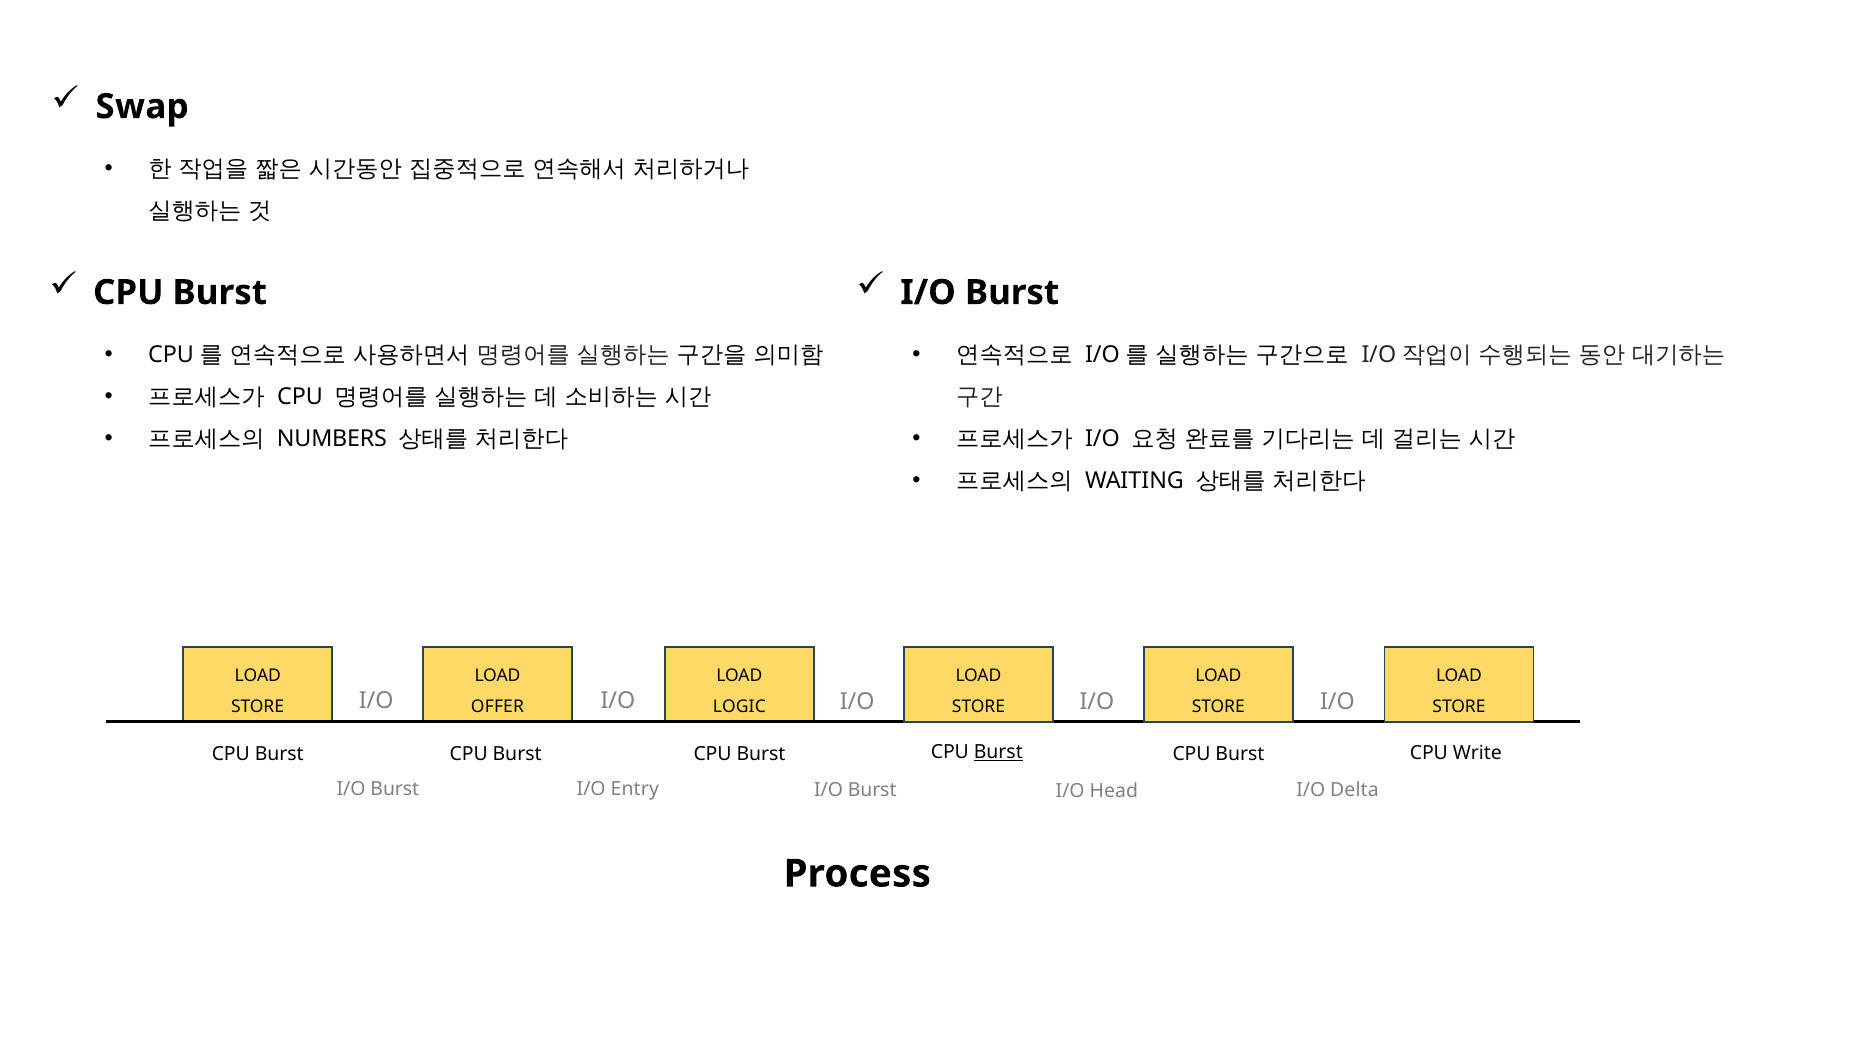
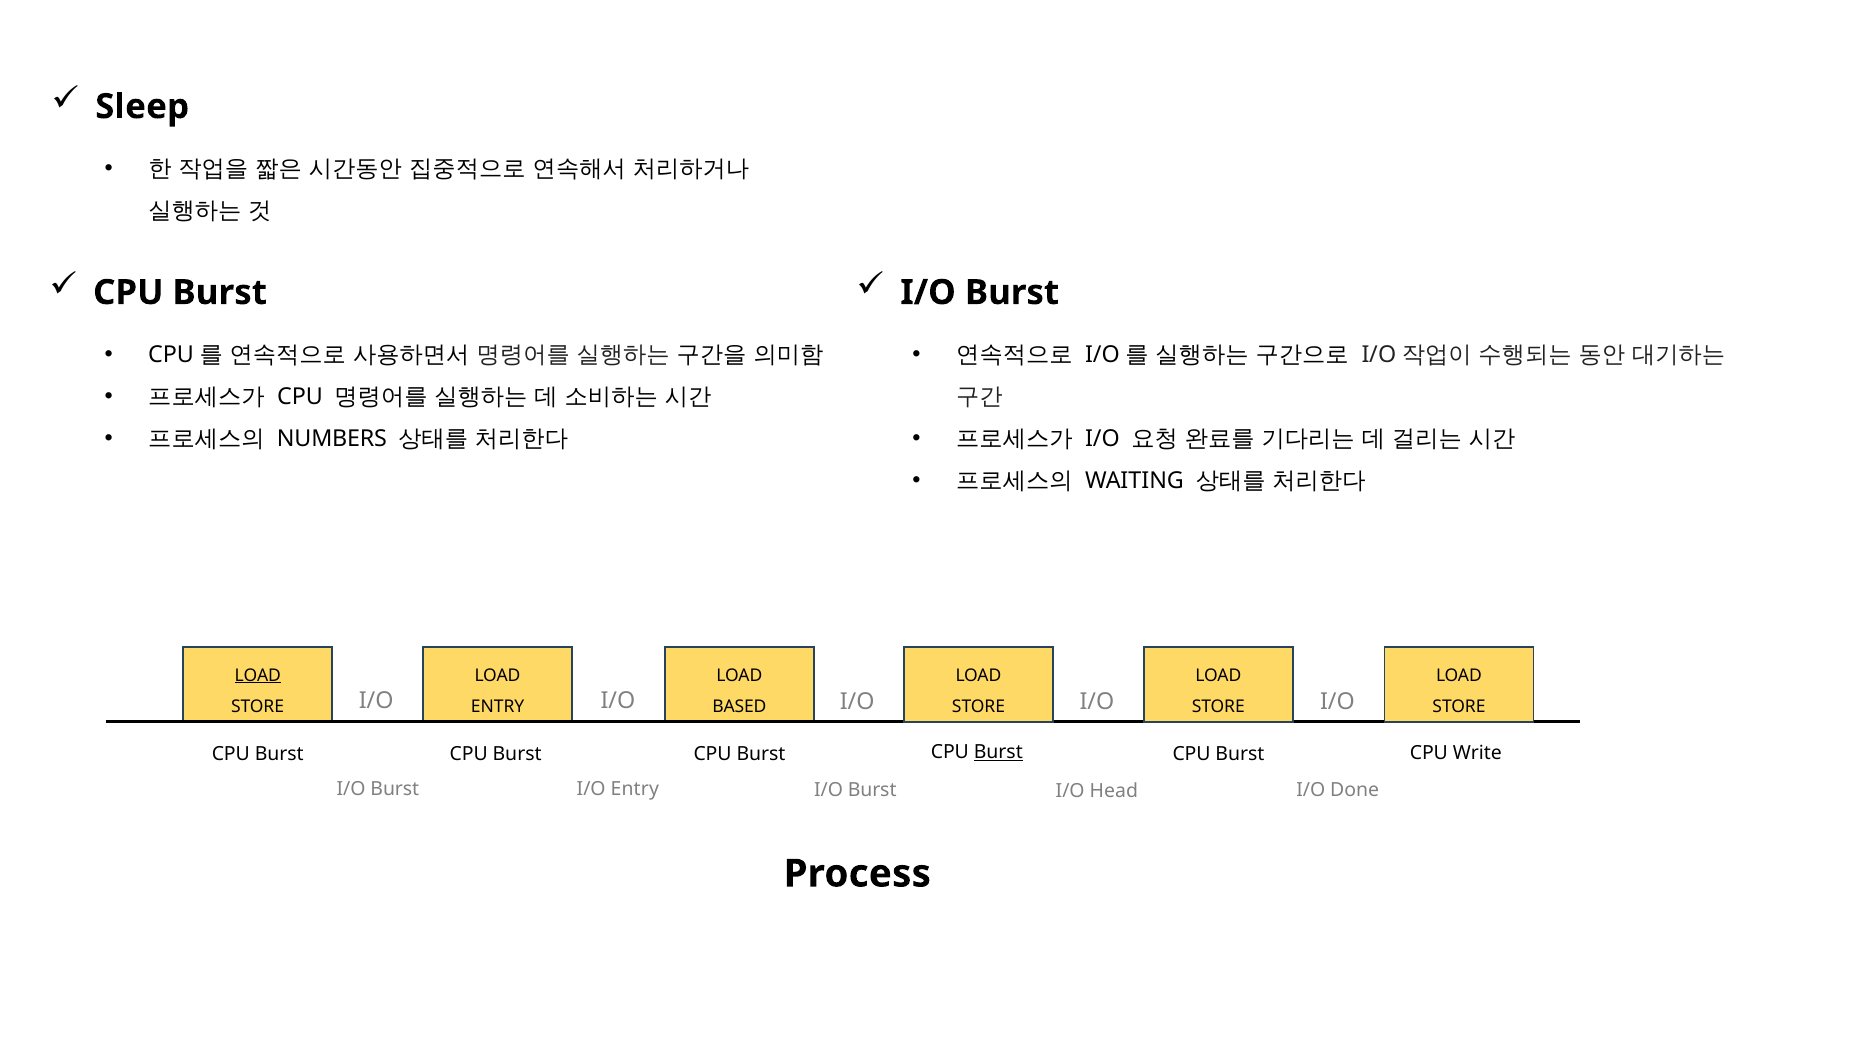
Swap: Swap -> Sleep
LOAD at (258, 675) underline: none -> present
OFFER at (497, 707): OFFER -> ENTRY
LOGIC: LOGIC -> BASED
Delta: Delta -> Done
